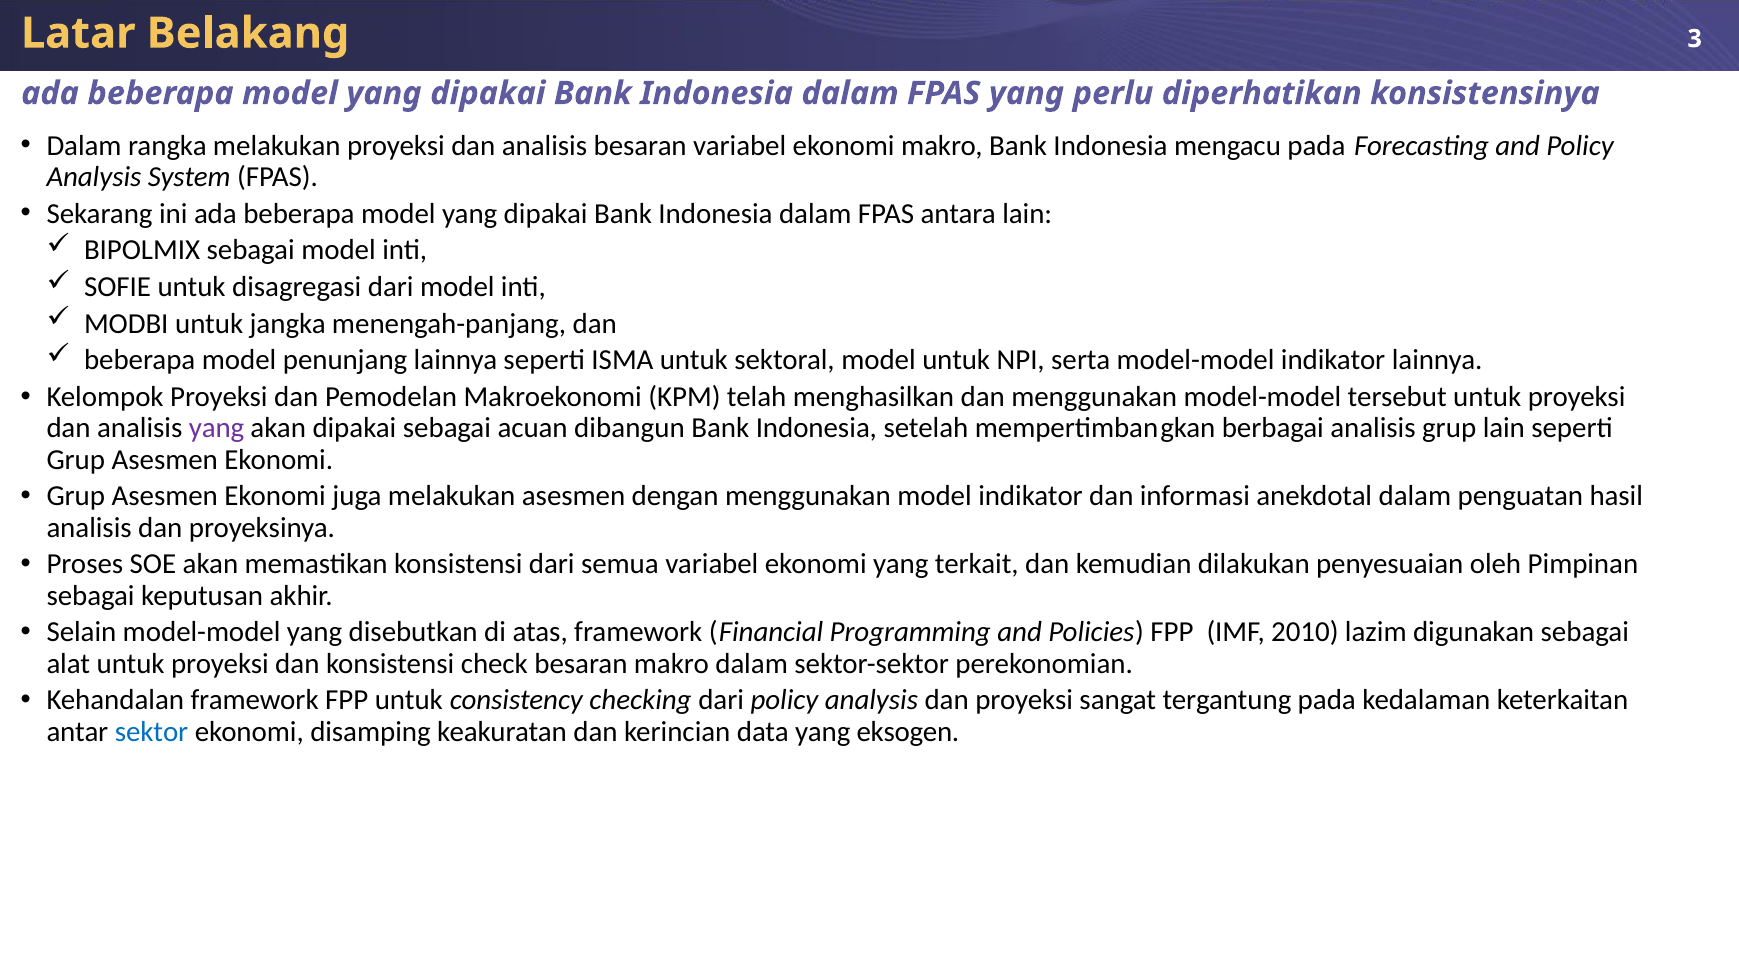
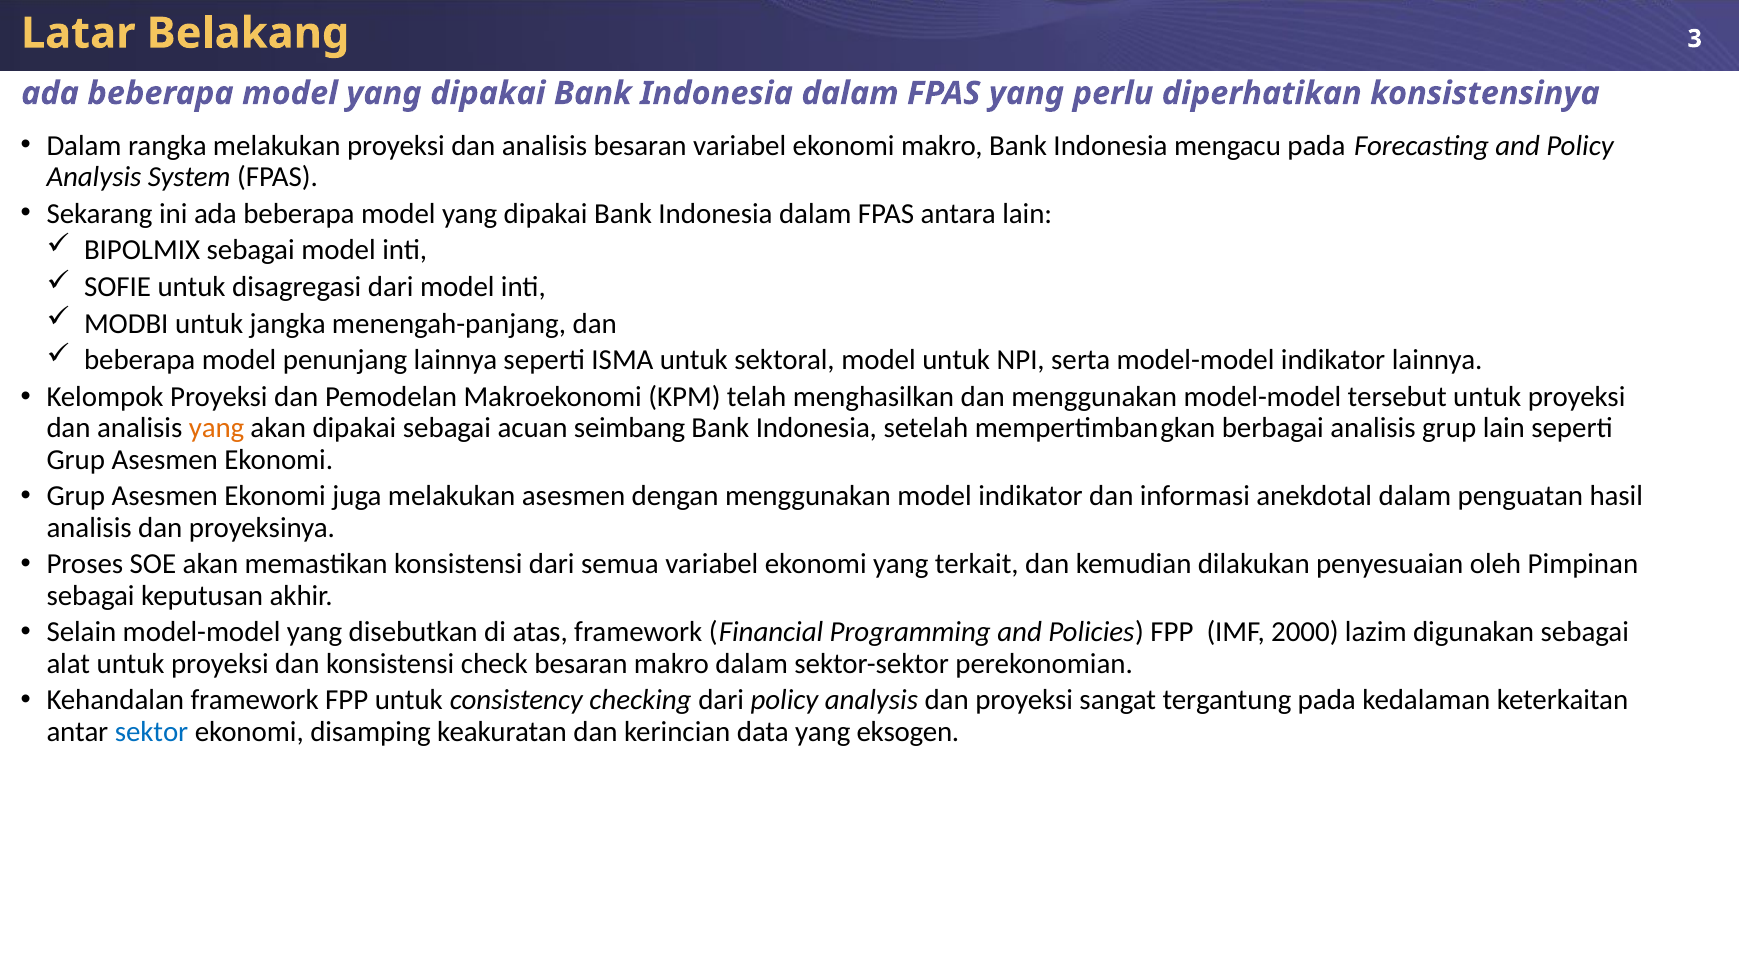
yang at (217, 428) colour: purple -> orange
dibangun: dibangun -> seimbang
2010: 2010 -> 2000
